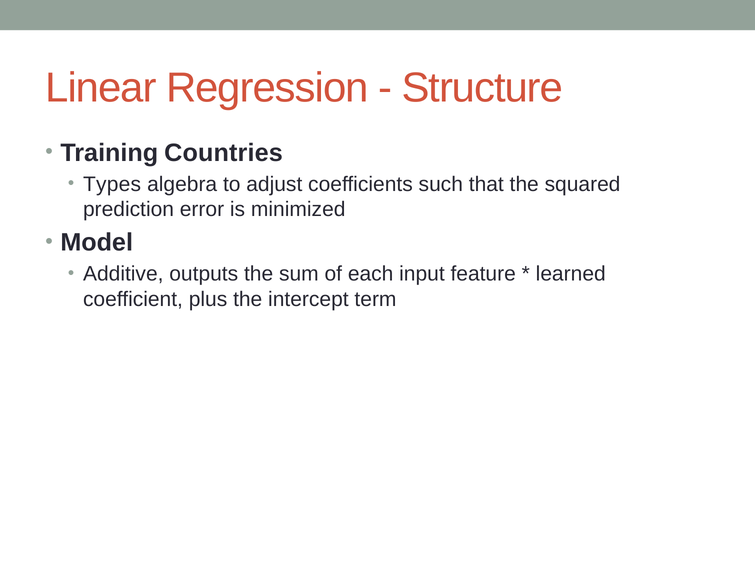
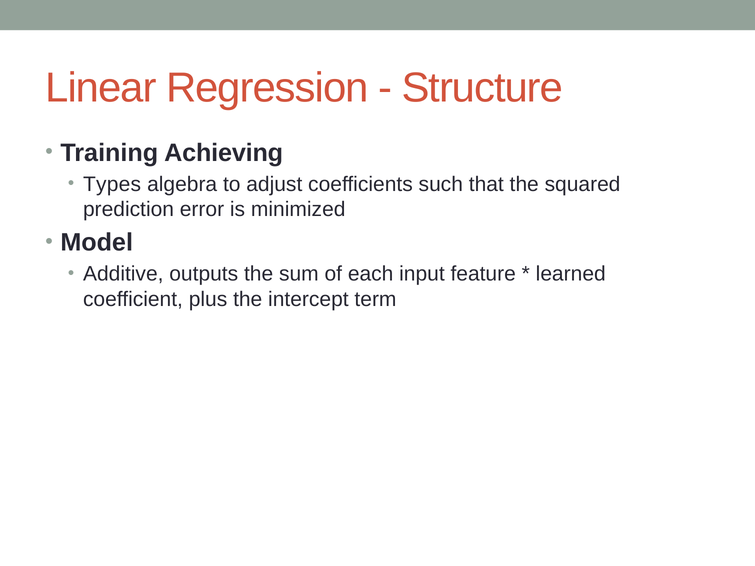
Countries: Countries -> Achieving
